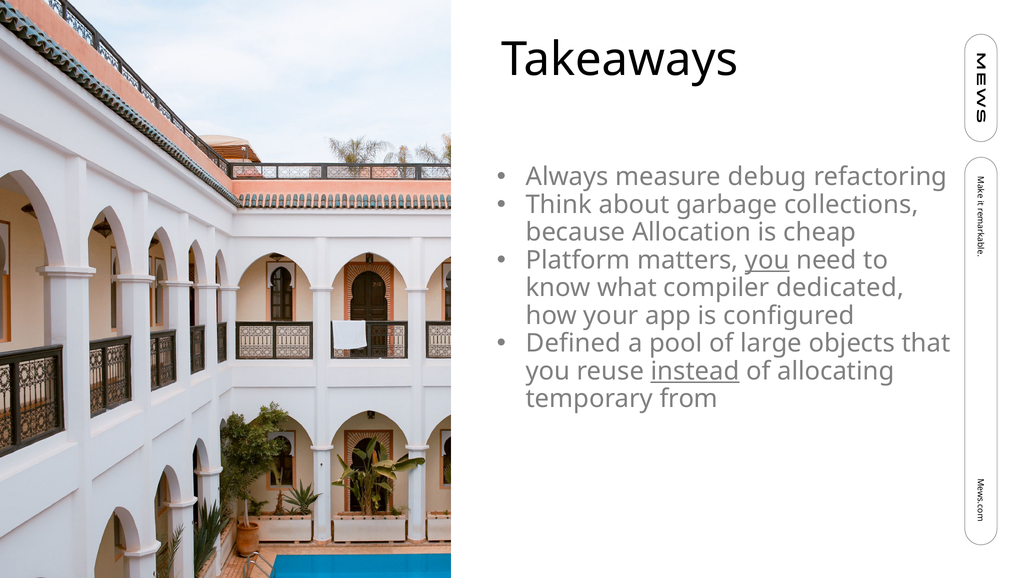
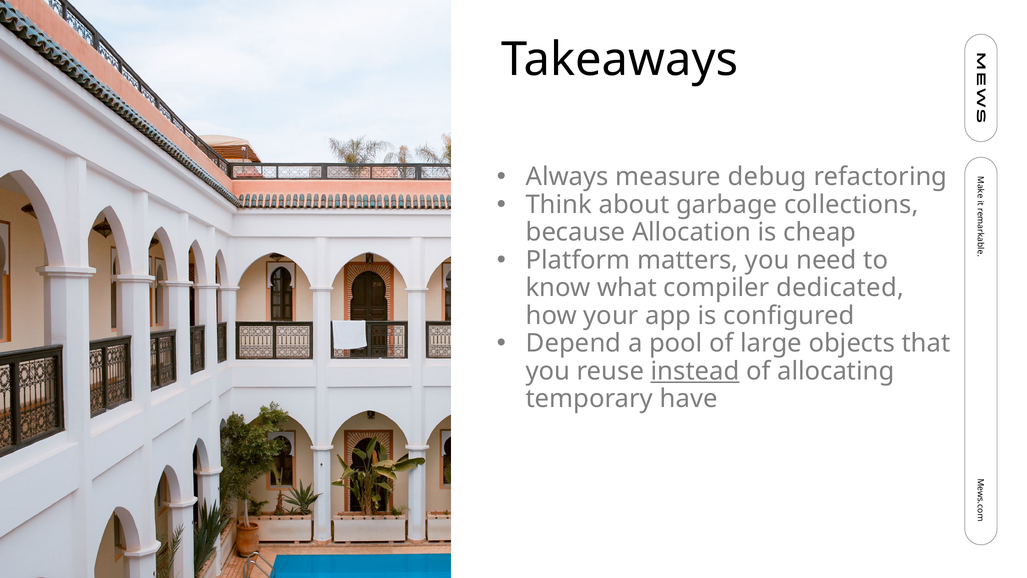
you at (767, 260) underline: present -> none
Defined: Defined -> Depend
from: from -> have
